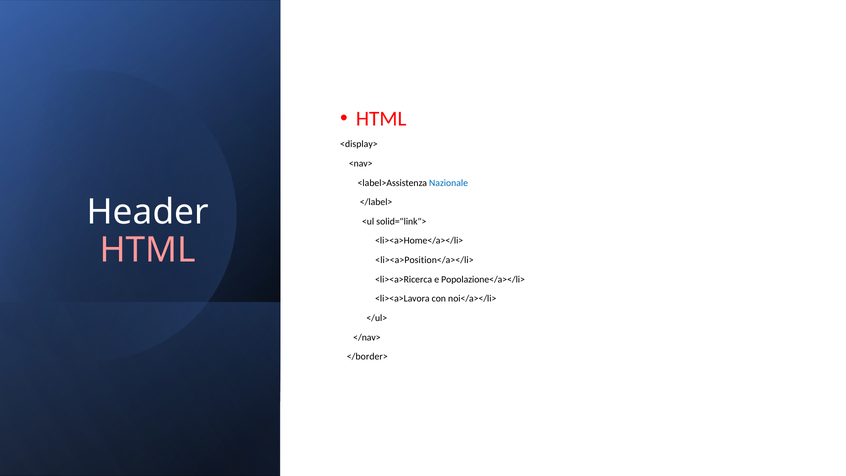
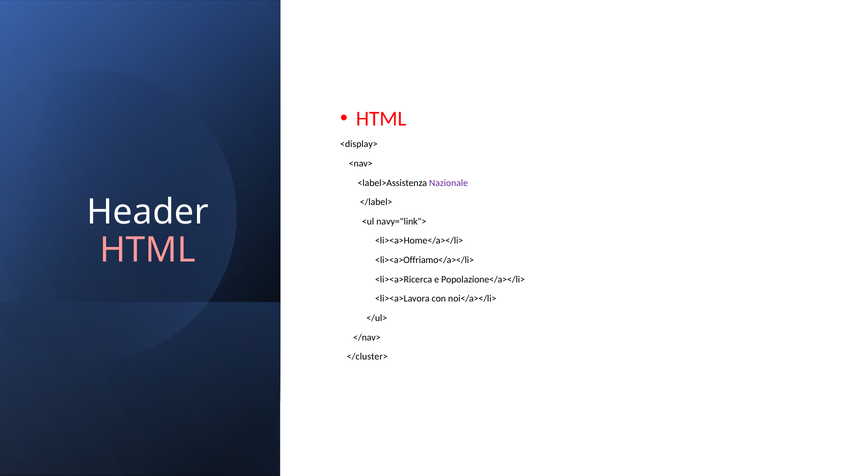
Nazionale colour: blue -> purple
solid="link">: solid="link"> -> navy="link">
<li><a>Position</a></li>: <li><a>Position</a></li> -> <li><a>Offriamo</a></li>
</border>: </border> -> </cluster>
